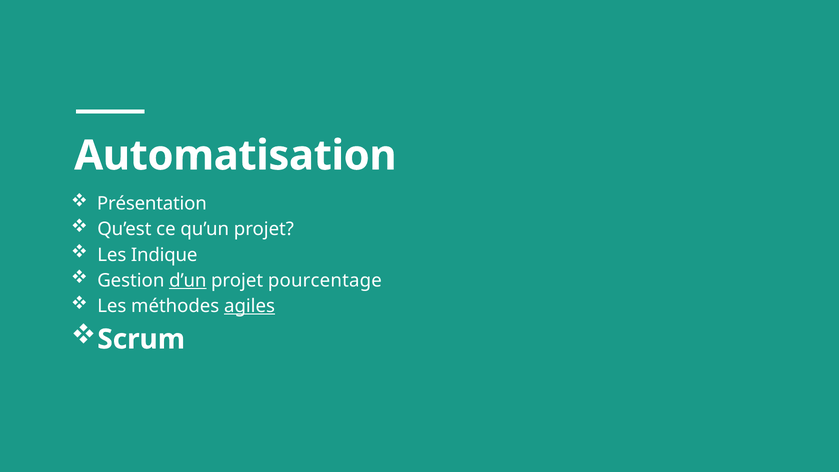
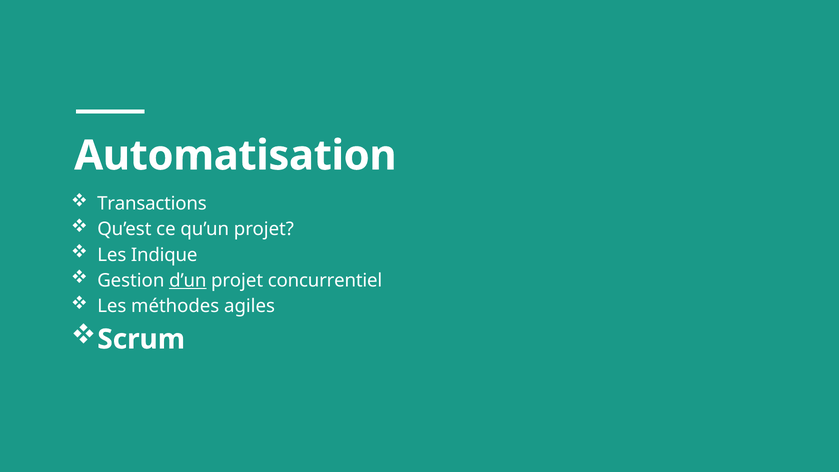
Présentation: Présentation -> Transactions
pourcentage: pourcentage -> concurrentiel
agiles underline: present -> none
